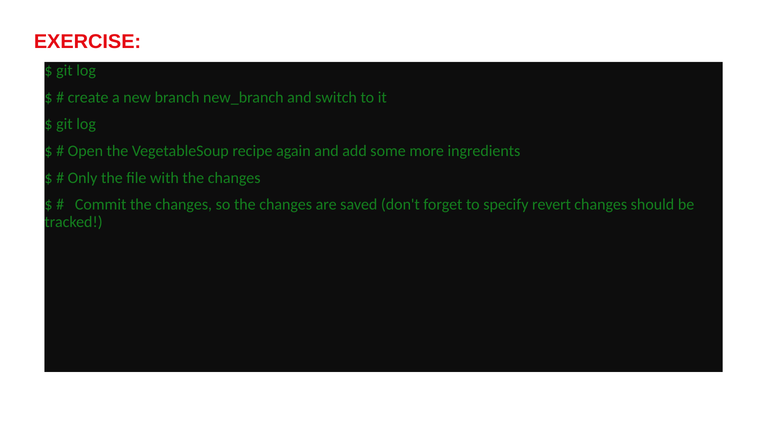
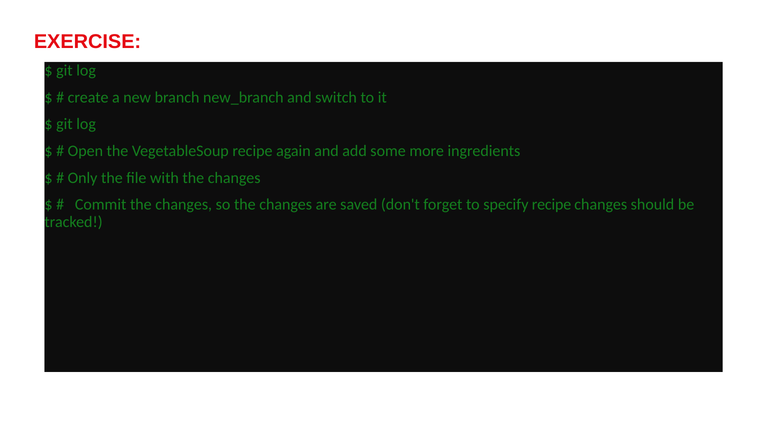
specify revert: revert -> recipe
